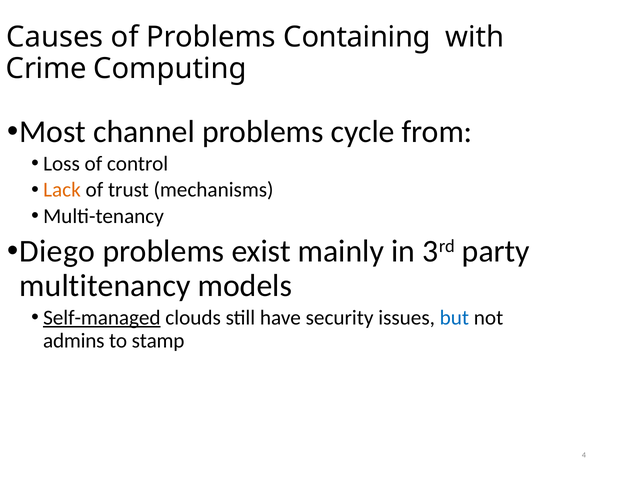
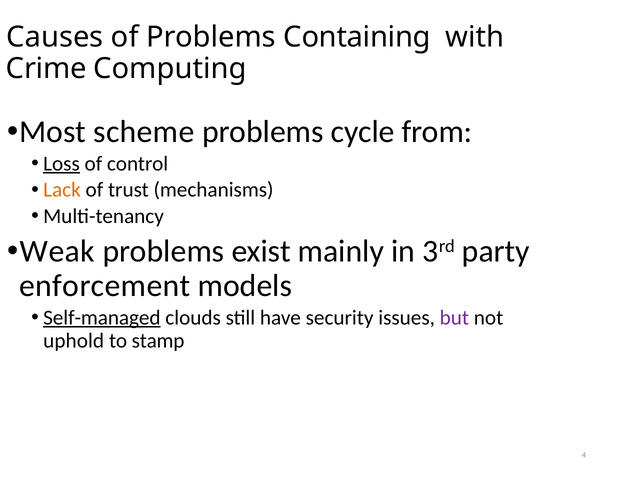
channel: channel -> scheme
Loss underline: none -> present
Diego: Diego -> Weak
multitenancy: multitenancy -> enforcement
but colour: blue -> purple
admins: admins -> uphold
